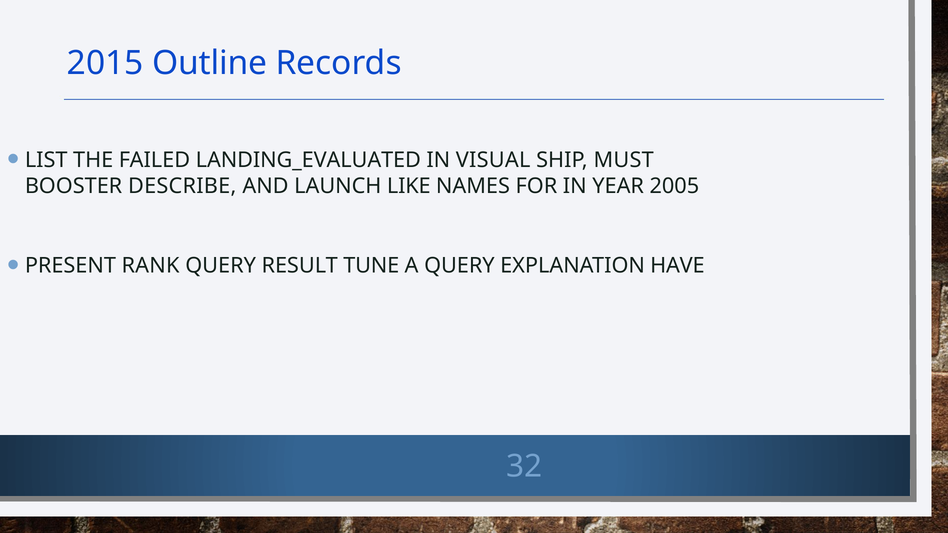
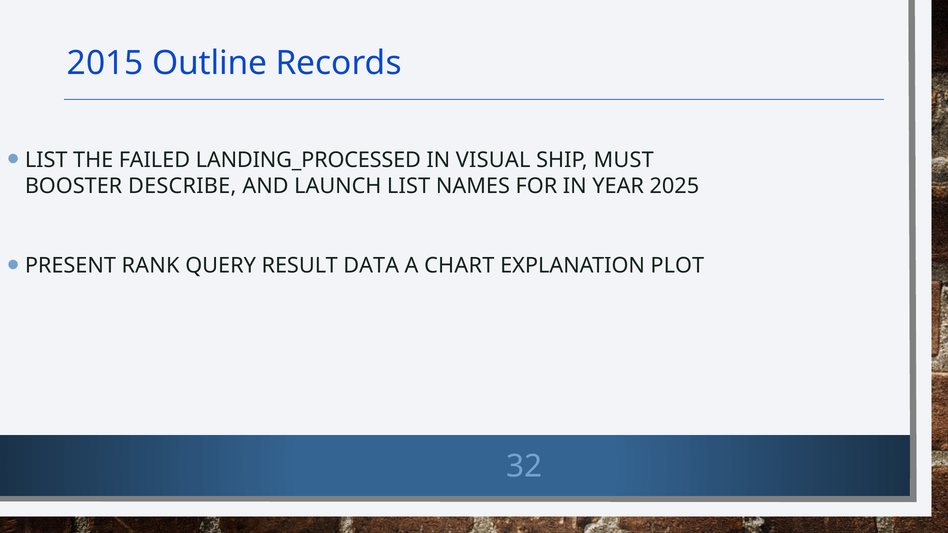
LANDING_EVALUATED: LANDING_EVALUATED -> LANDING_PROCESSED
LAUNCH LIKE: LIKE -> LIST
2005: 2005 -> 2025
TUNE: TUNE -> DATA
A QUERY: QUERY -> CHART
HAVE: HAVE -> PLOT
